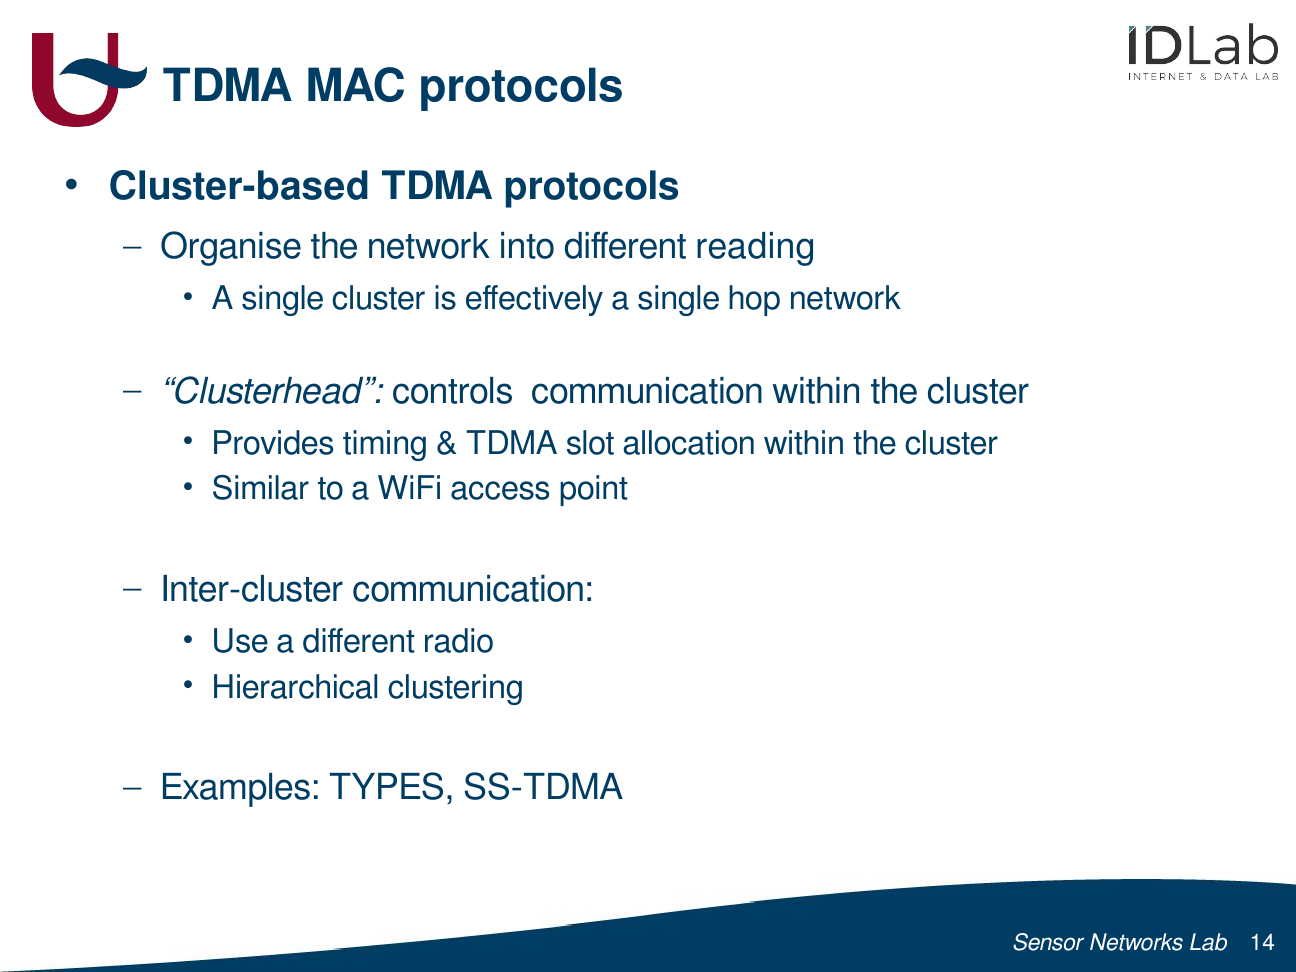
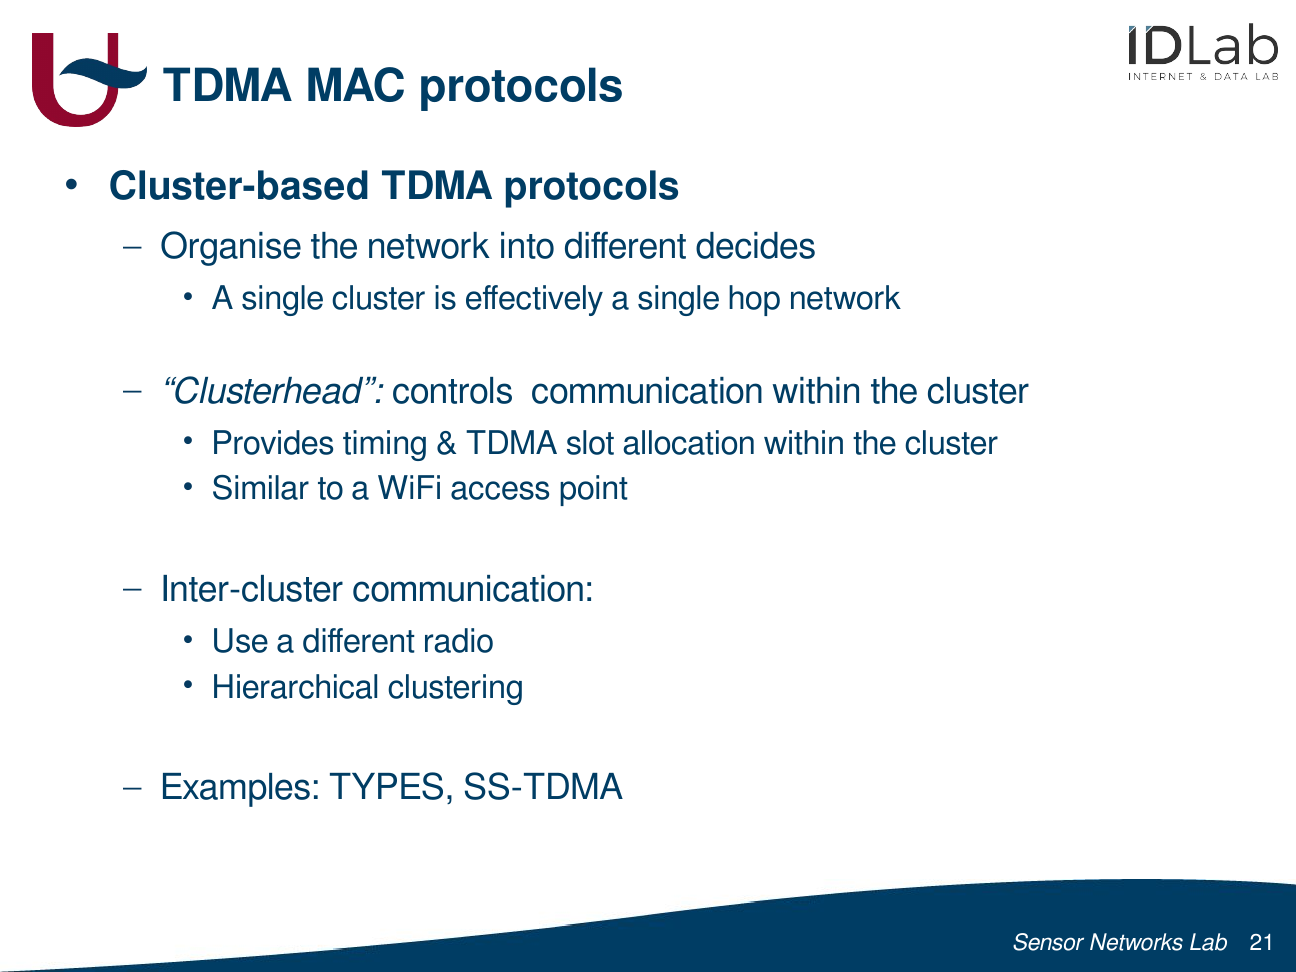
reading: reading -> decides
14: 14 -> 21
